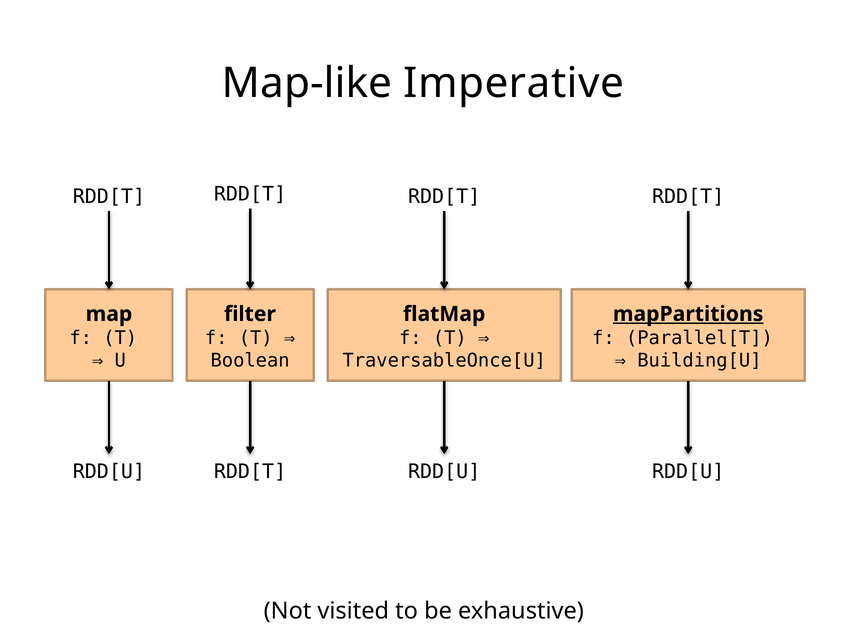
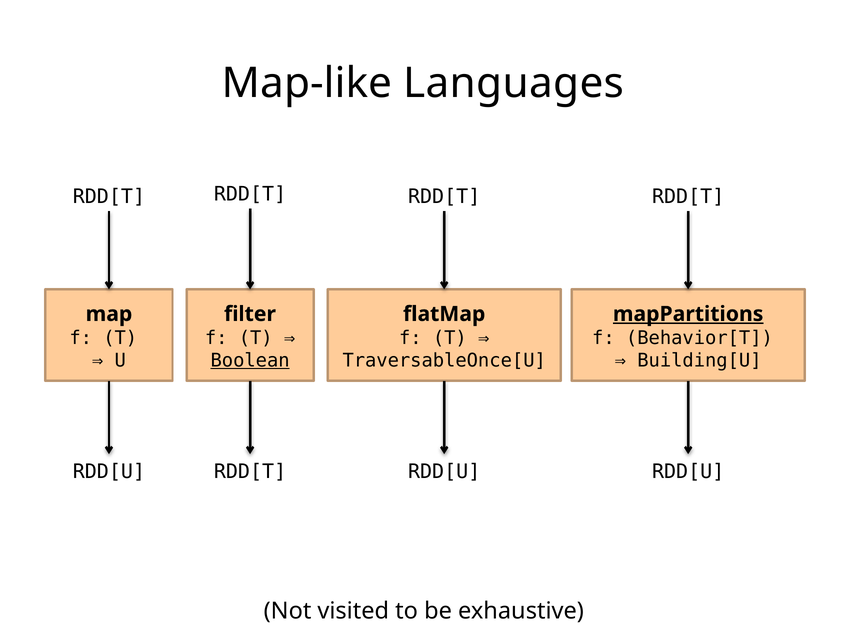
Imperative: Imperative -> Languages
Parallel[T: Parallel[T -> Behavior[T
Boolean underline: none -> present
